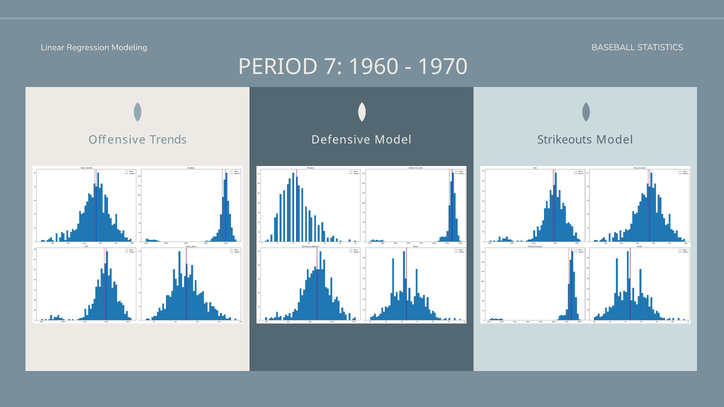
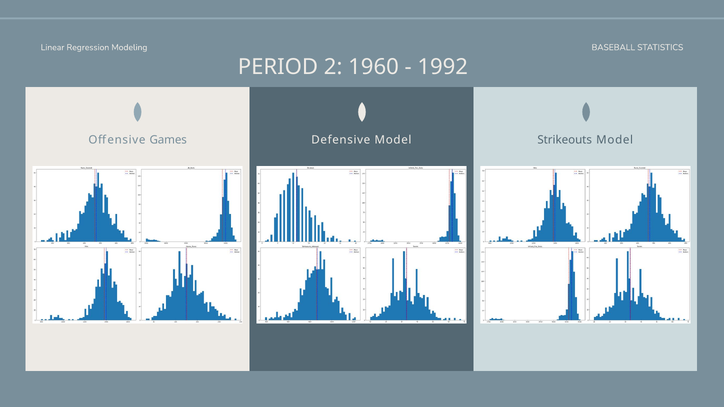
7: 7 -> 2
1970: 1970 -> 1992
Trends: Trends -> Games
